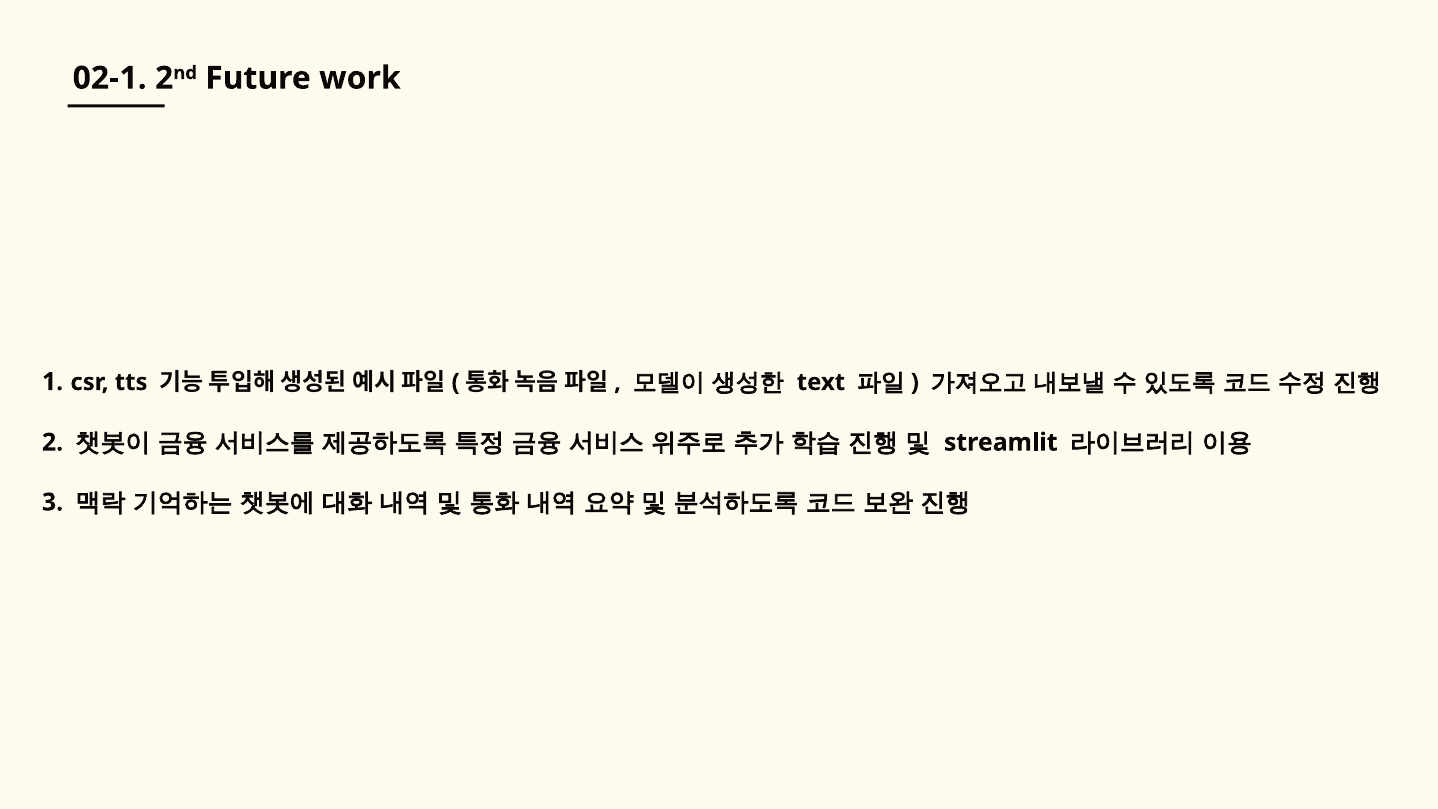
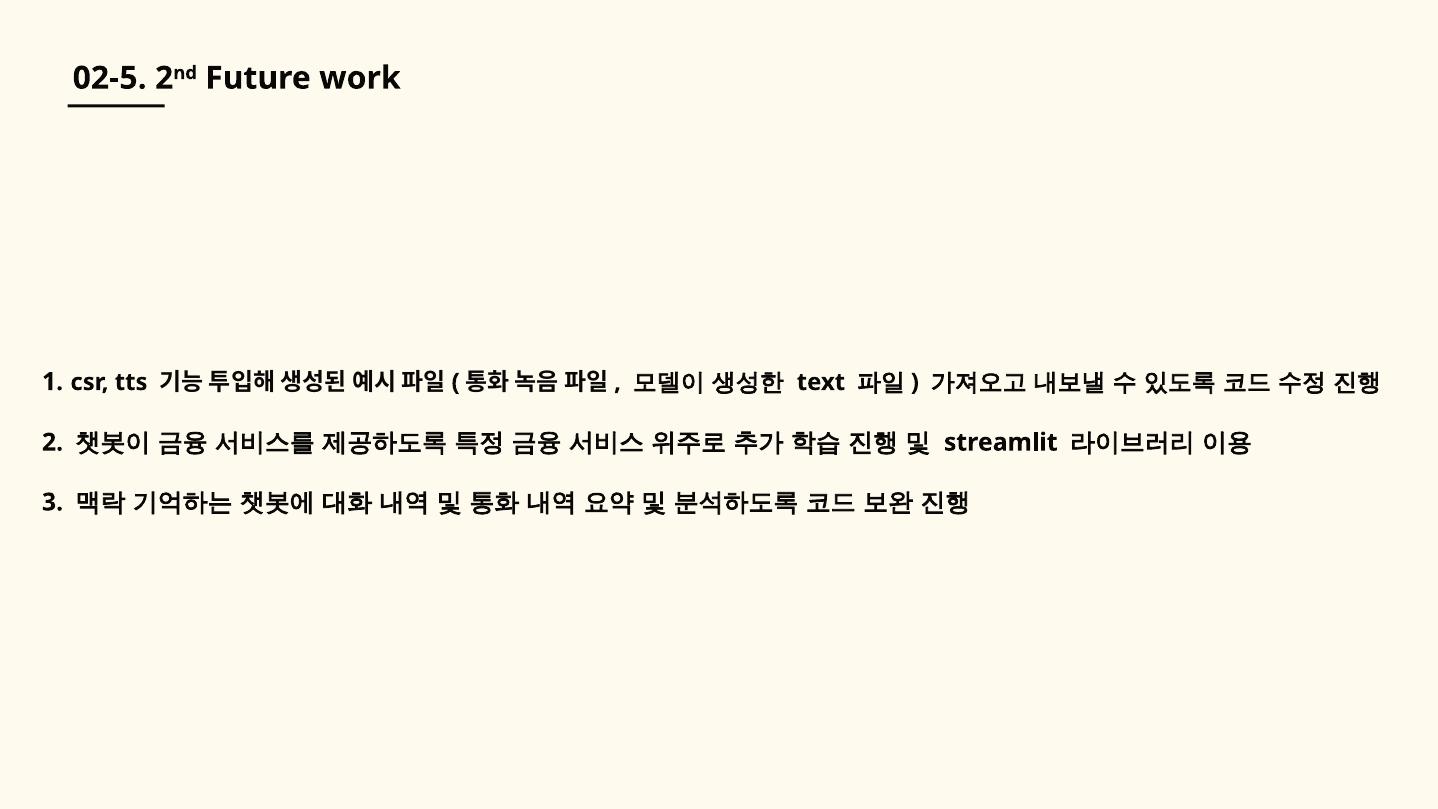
02-1: 02-1 -> 02-5
